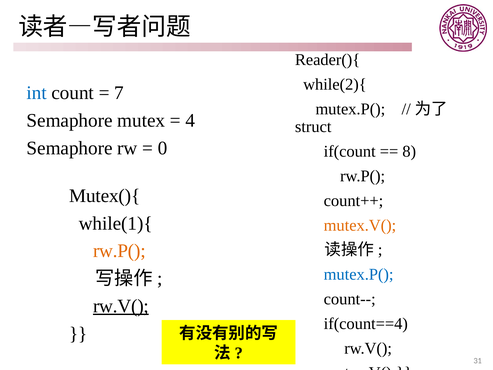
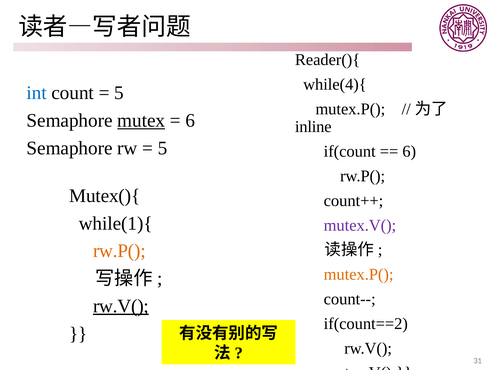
while(2){: while(2){ -> while(4){
7 at (119, 93): 7 -> 5
mutex underline: none -> present
4 at (190, 120): 4 -> 6
struct: struct -> inline
0 at (163, 148): 0 -> 5
8 at (409, 151): 8 -> 6
mutex.V( at (360, 225) colour: orange -> purple
mutex.P( at (359, 274) colour: blue -> orange
if(count==4: if(count==4 -> if(count==2
